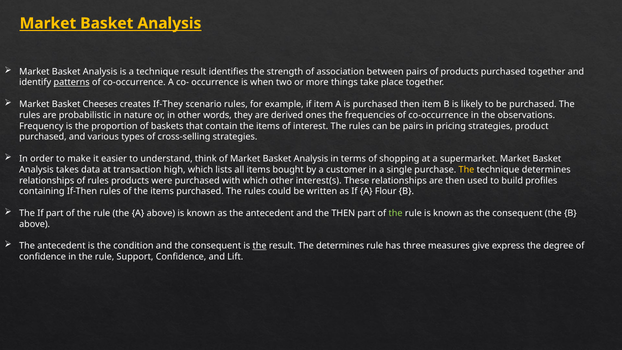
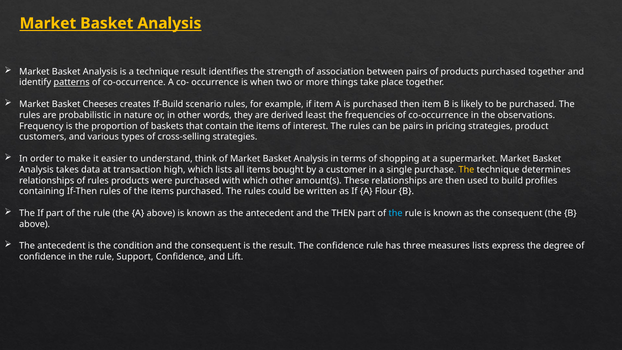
If-They: If-They -> If-Build
ones: ones -> least
purchased at (43, 137): purchased -> customers
interest(s: interest(s -> amount(s
the at (396, 213) colour: light green -> light blue
the at (260, 246) underline: present -> none
The determines: determines -> confidence
measures give: give -> lists
